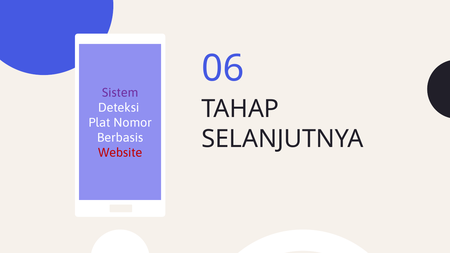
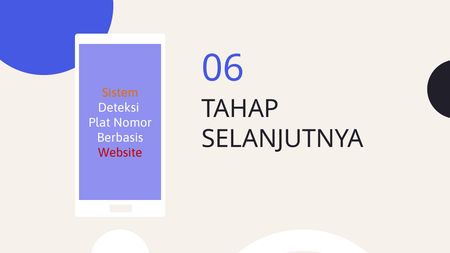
Sistem colour: purple -> orange
